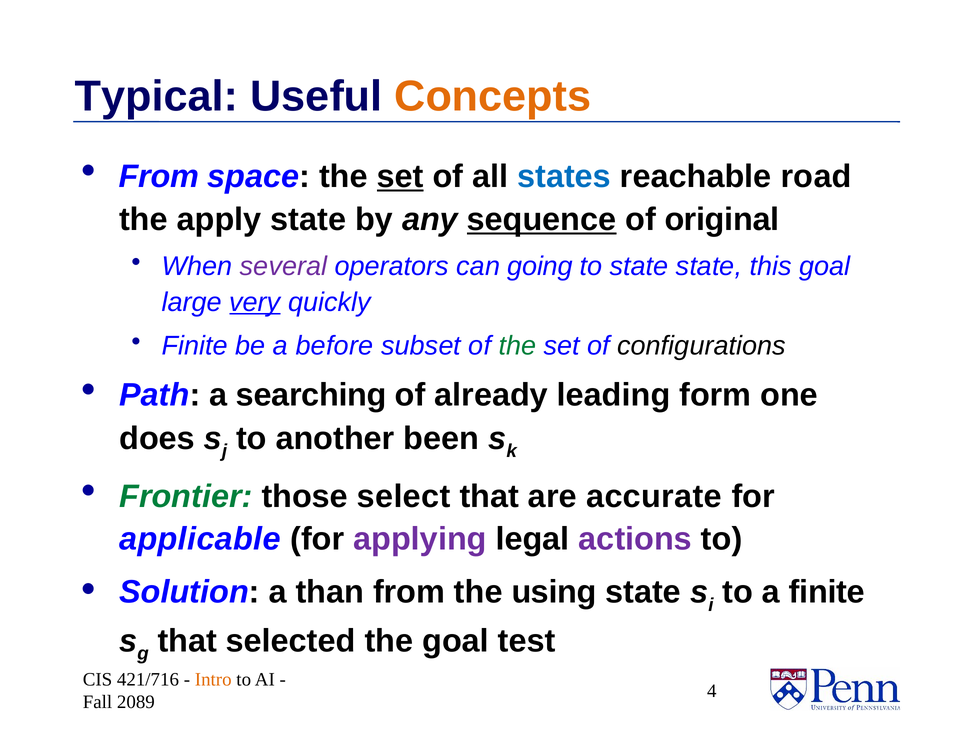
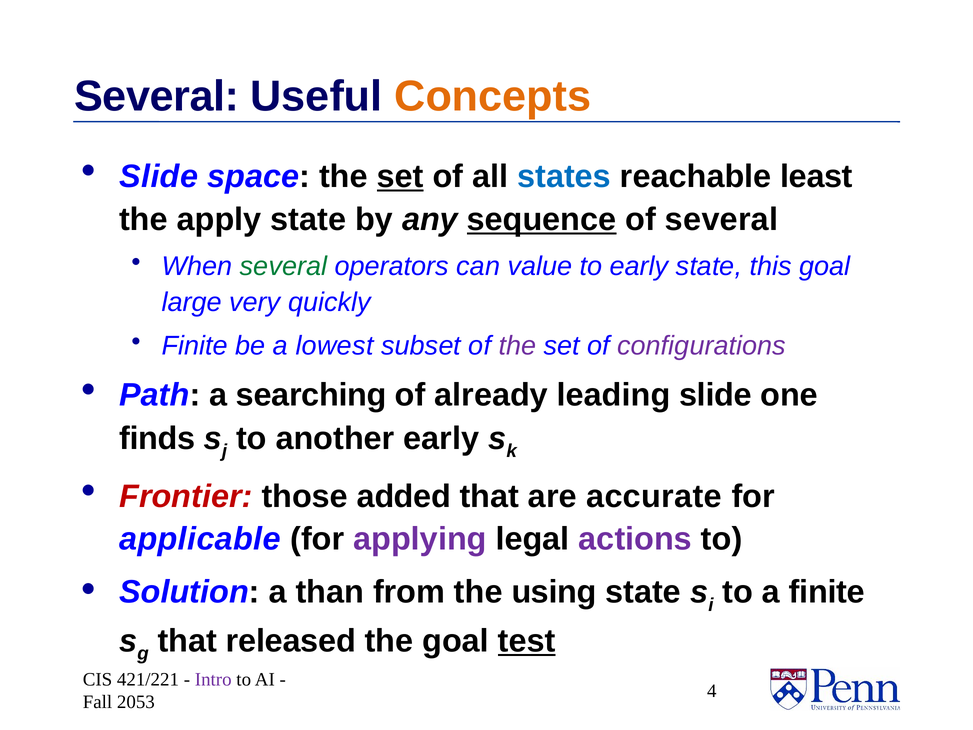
Typical at (156, 96): Typical -> Several
From at (159, 176): From -> Slide
road: road -> least
of original: original -> several
several at (284, 266) colour: purple -> green
going: going -> value
to state: state -> early
very underline: present -> none
before: before -> lowest
the at (517, 346) colour: green -> purple
configurations colour: black -> purple
leading form: form -> slide
does: does -> finds
another been: been -> early
Frontier colour: green -> red
select: select -> added
selected: selected -> released
test underline: none -> present
421/716: 421/716 -> 421/221
Intro colour: orange -> purple
2089: 2089 -> 2053
